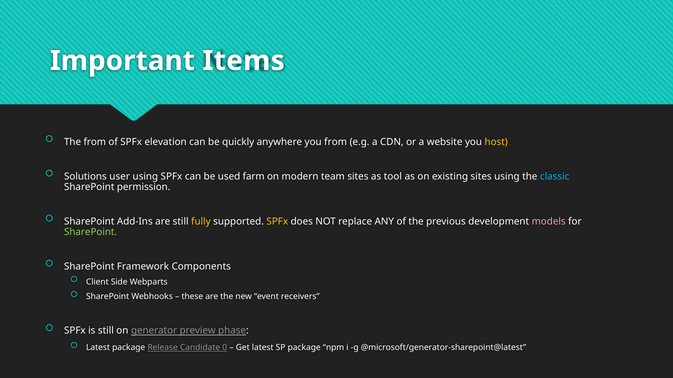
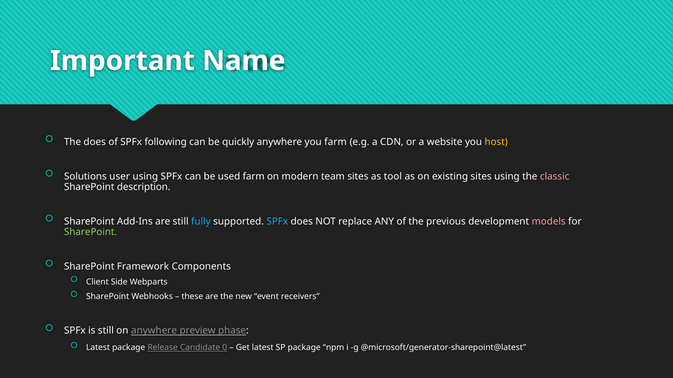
Items: Items -> Name
The from: from -> does
elevation: elevation -> following
you from: from -> farm
classic colour: light blue -> pink
permission: permission -> description
fully colour: yellow -> light blue
SPFx at (277, 222) colour: yellow -> light blue
on generator: generator -> anywhere
